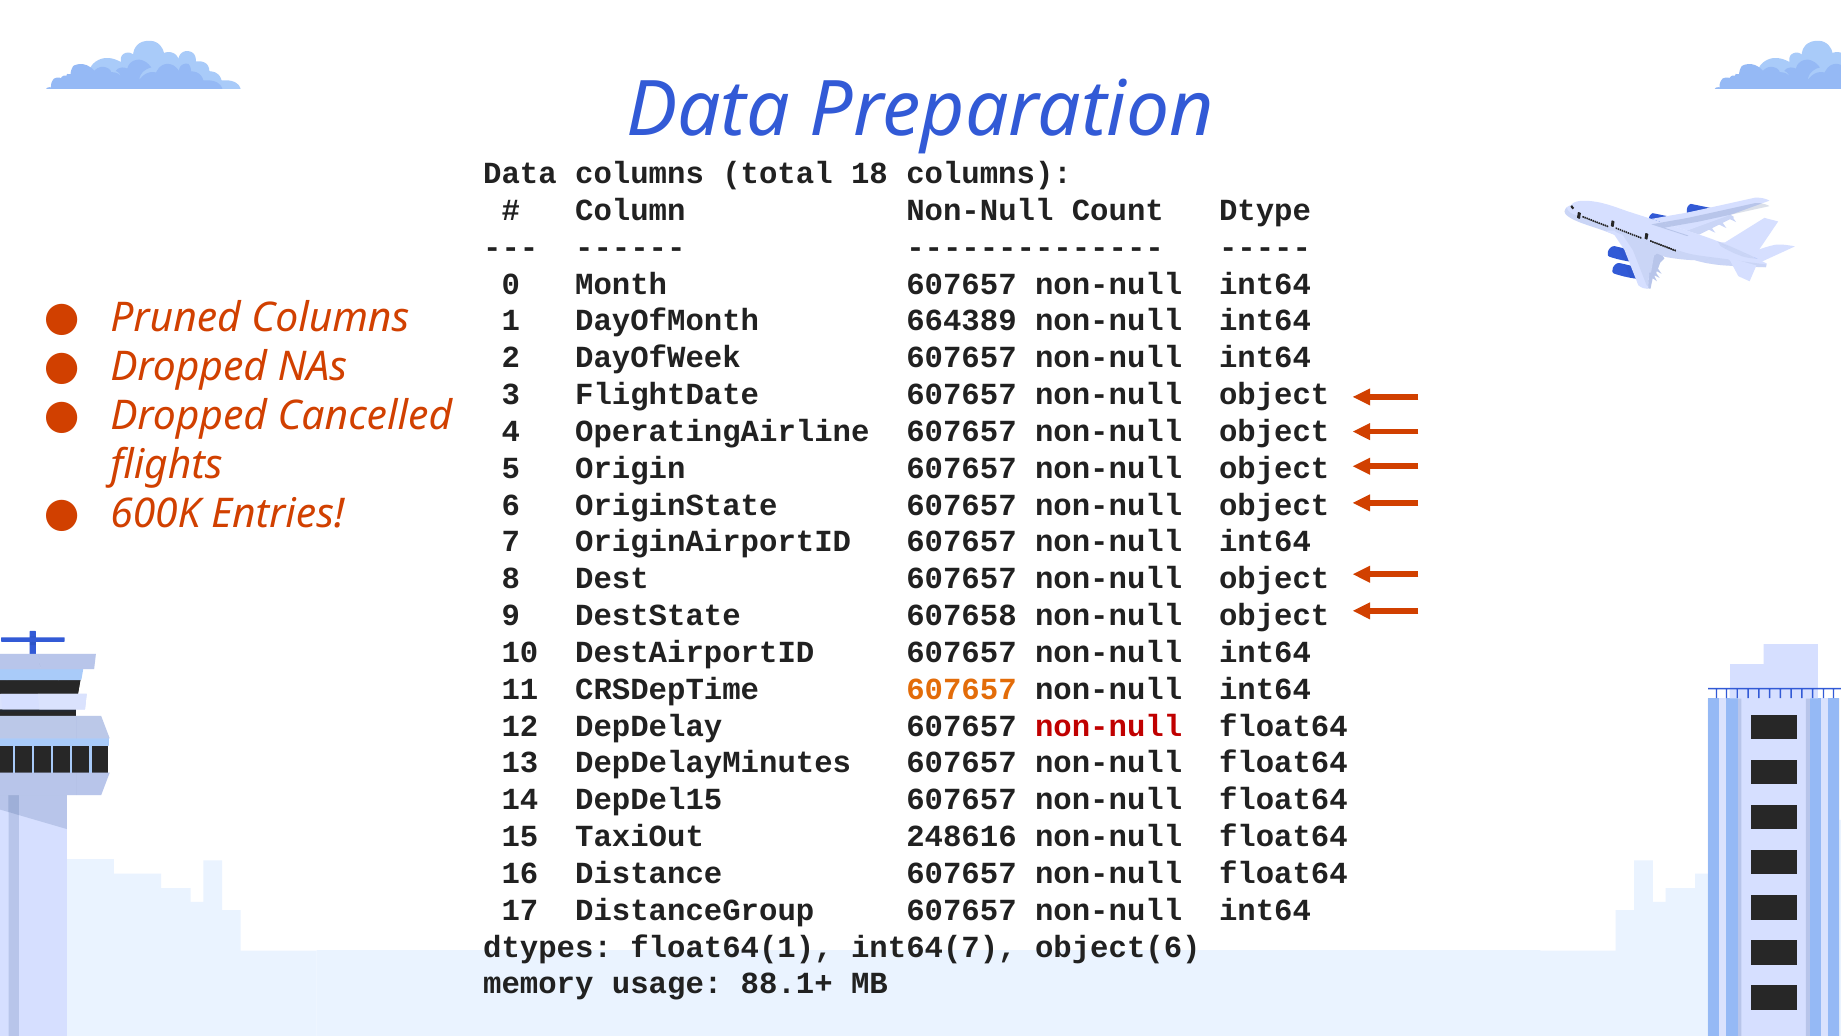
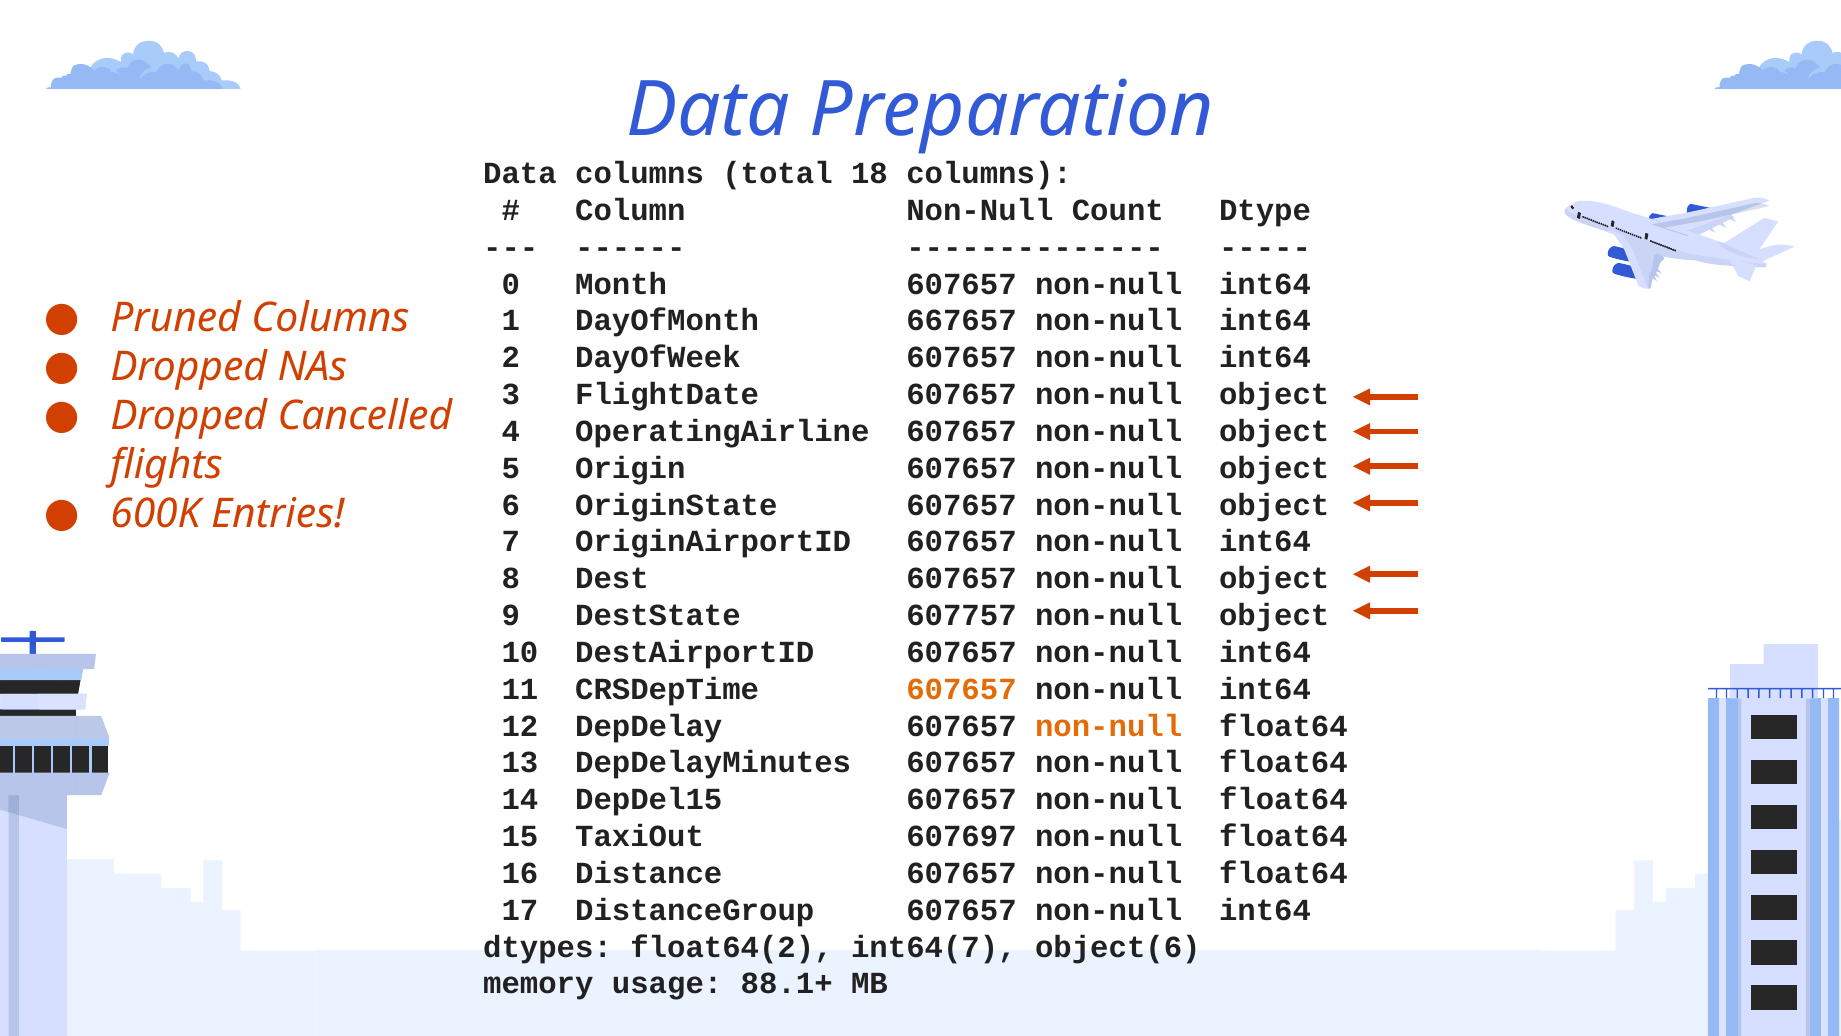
664389: 664389 -> 667657
607658: 607658 -> 607757
non-null at (1109, 726) colour: red -> orange
248616: 248616 -> 607697
float64(1: float64(1 -> float64(2
